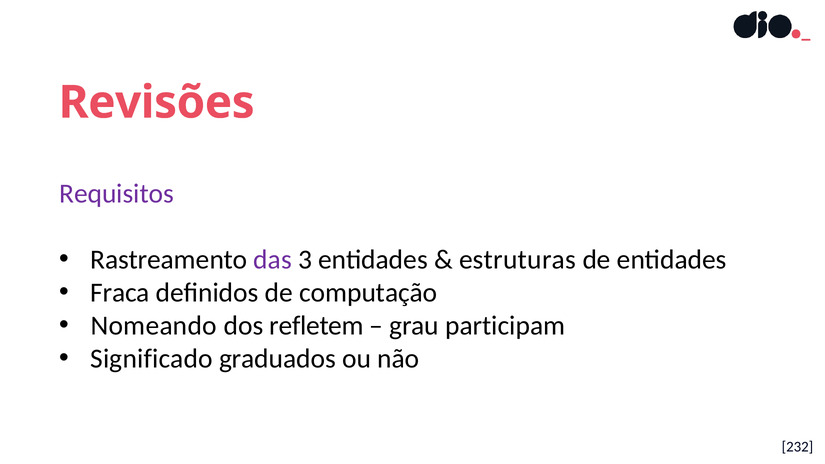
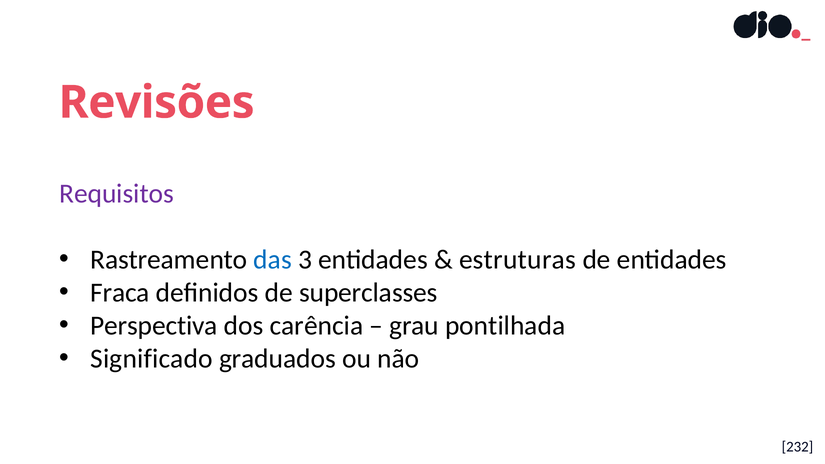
das colour: purple -> blue
computação: computação -> superclasses
Nomeando: Nomeando -> Perspectiva
refletem: refletem -> carência
participam: participam -> pontilhada
